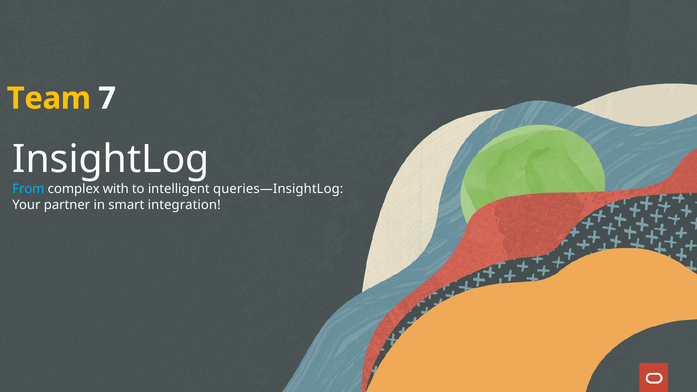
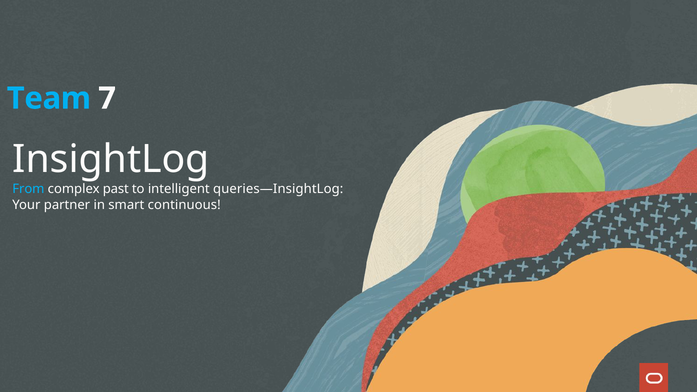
Team colour: yellow -> light blue
with: with -> past
integration: integration -> continuous
